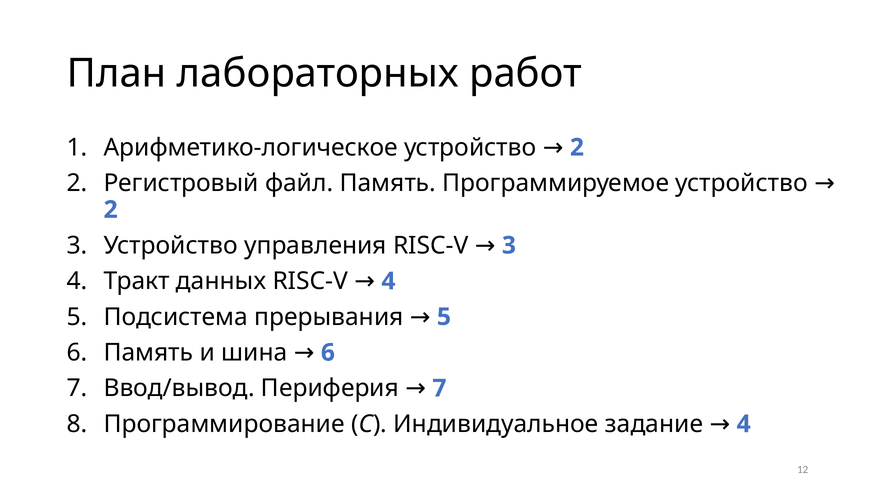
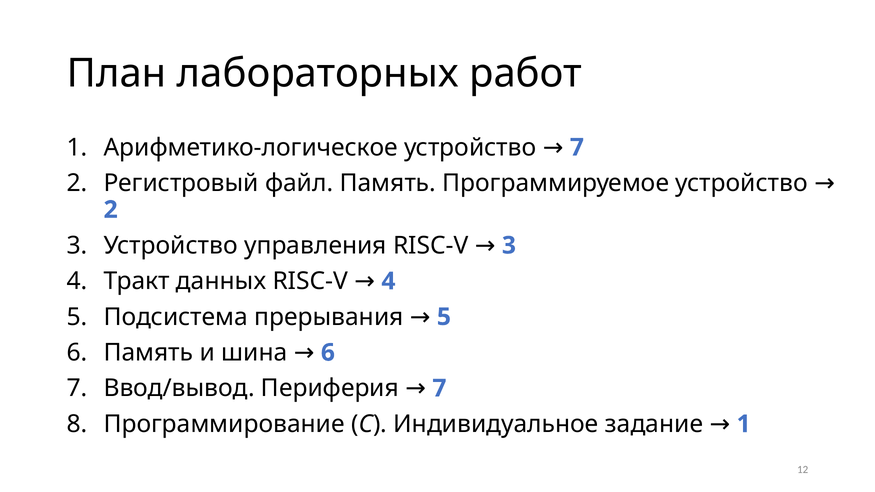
2 at (577, 147): 2 -> 7
4 at (744, 424): 4 -> 1
